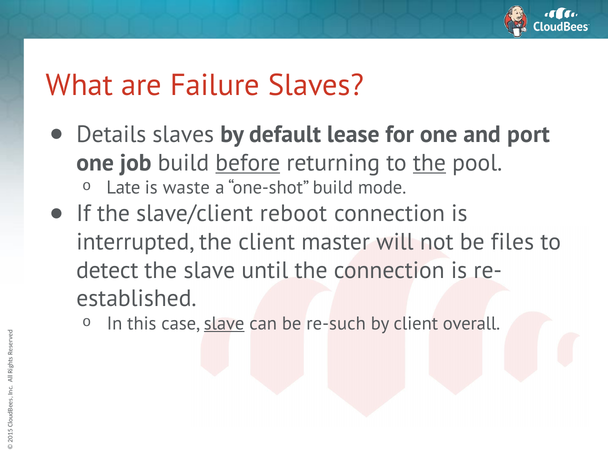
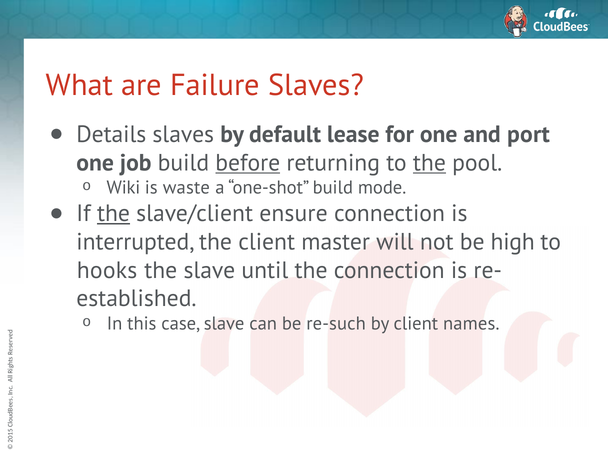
Late: Late -> Wiki
the at (113, 213) underline: none -> present
reboot: reboot -> ensure
files: files -> high
detect: detect -> hooks
slave at (224, 324) underline: present -> none
overall: overall -> names
